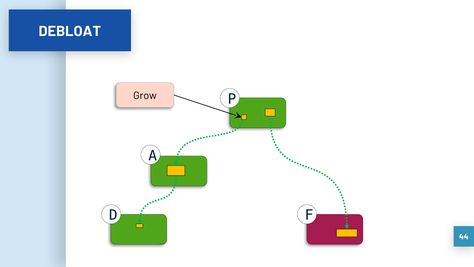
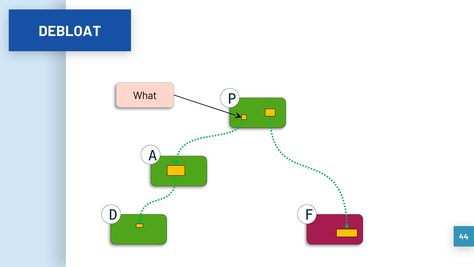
Grow: Grow -> What
